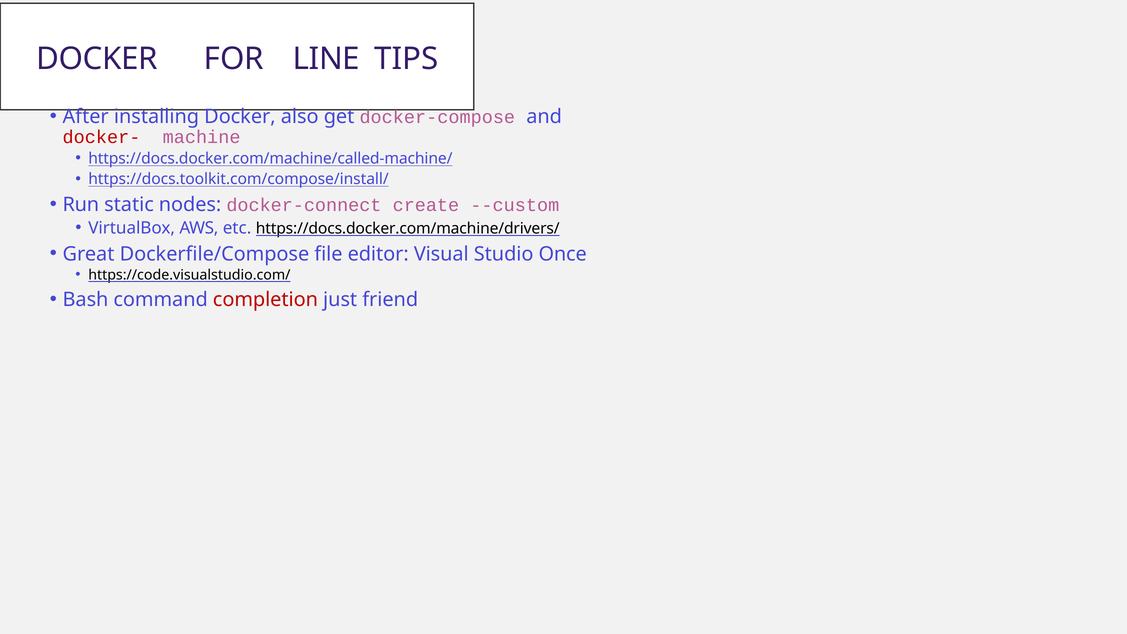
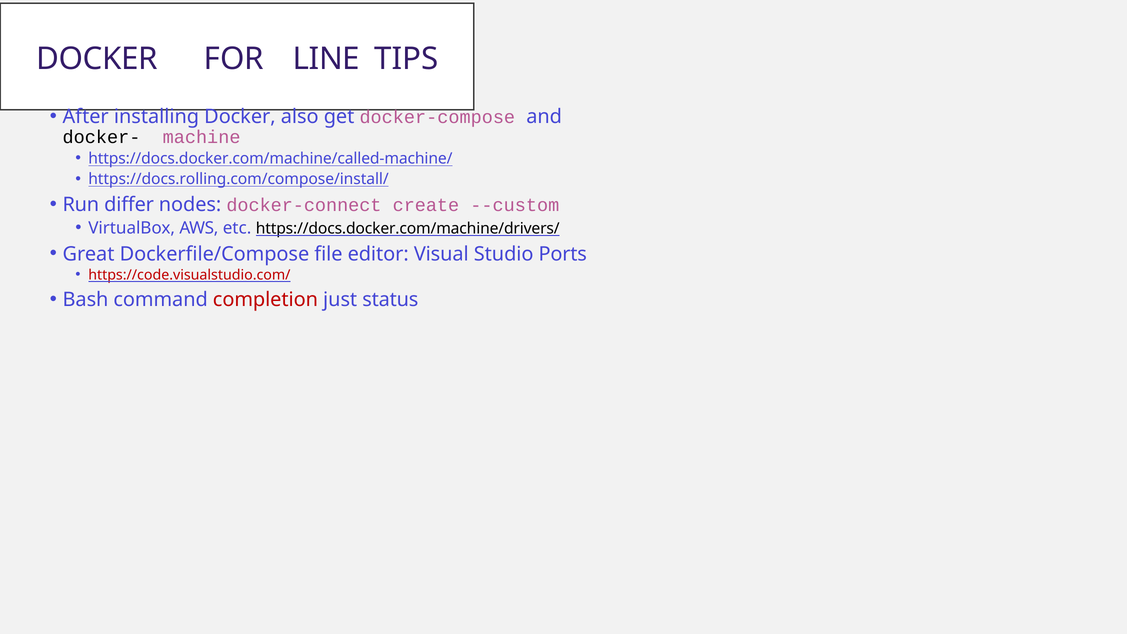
docker- colour: red -> black
https://docs.toolkit.com/compose/install/: https://docs.toolkit.com/compose/install/ -> https://docs.rolling.com/compose/install/
static: static -> differ
Once: Once -> Ports
https://code.visualstudio.com/ colour: black -> red
friend: friend -> status
